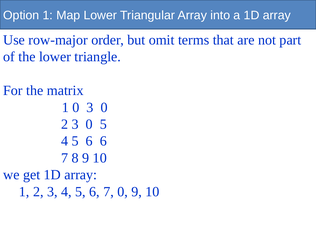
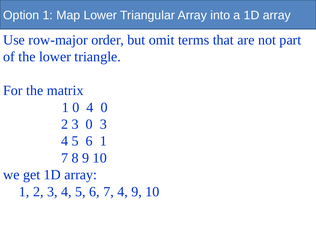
0 3: 3 -> 4
0 5: 5 -> 3
6 6: 6 -> 1
7 0: 0 -> 4
